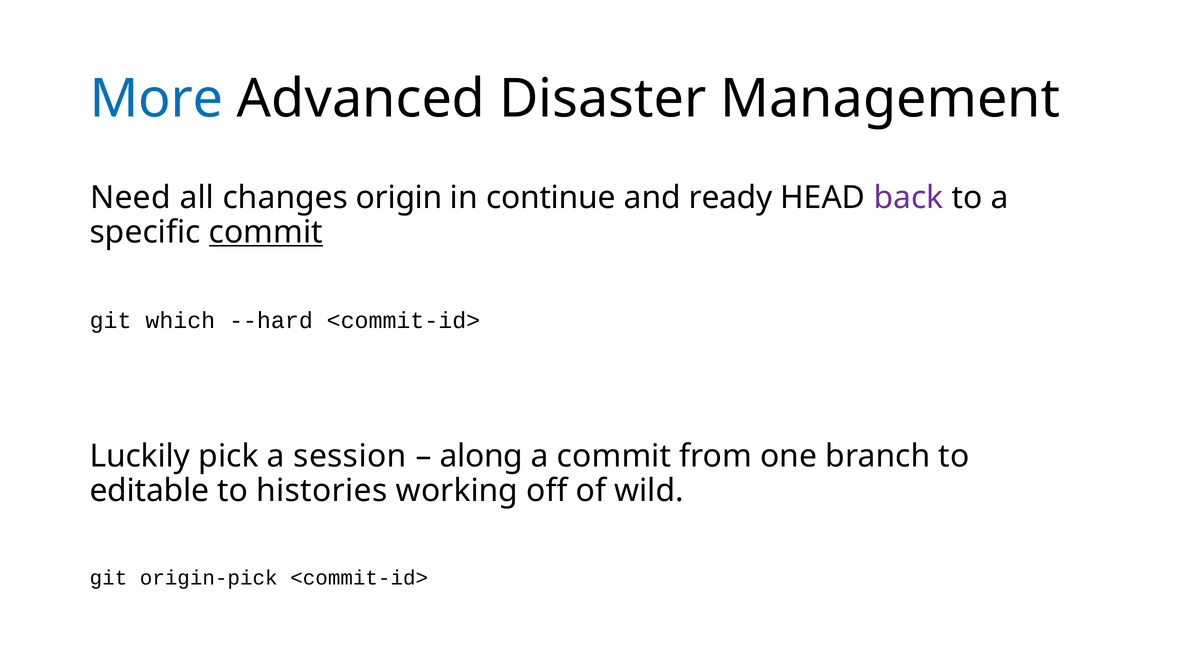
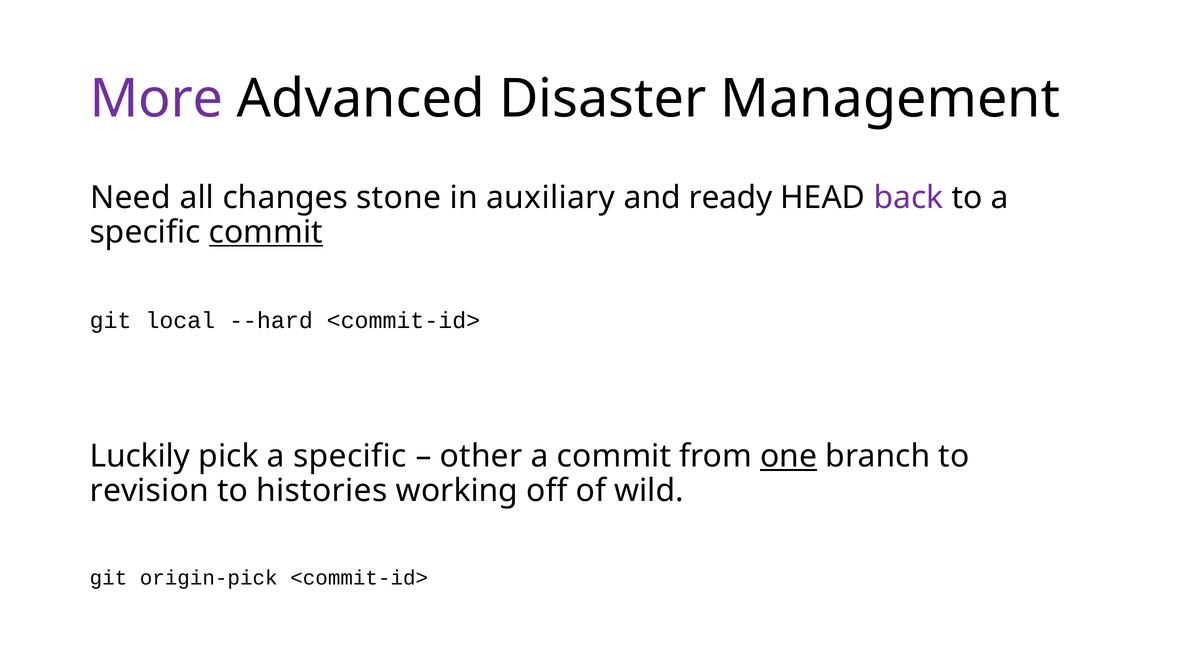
More colour: blue -> purple
origin: origin -> stone
continue: continue -> auxiliary
which: which -> local
pick a session: session -> specific
along: along -> other
one underline: none -> present
editable: editable -> revision
